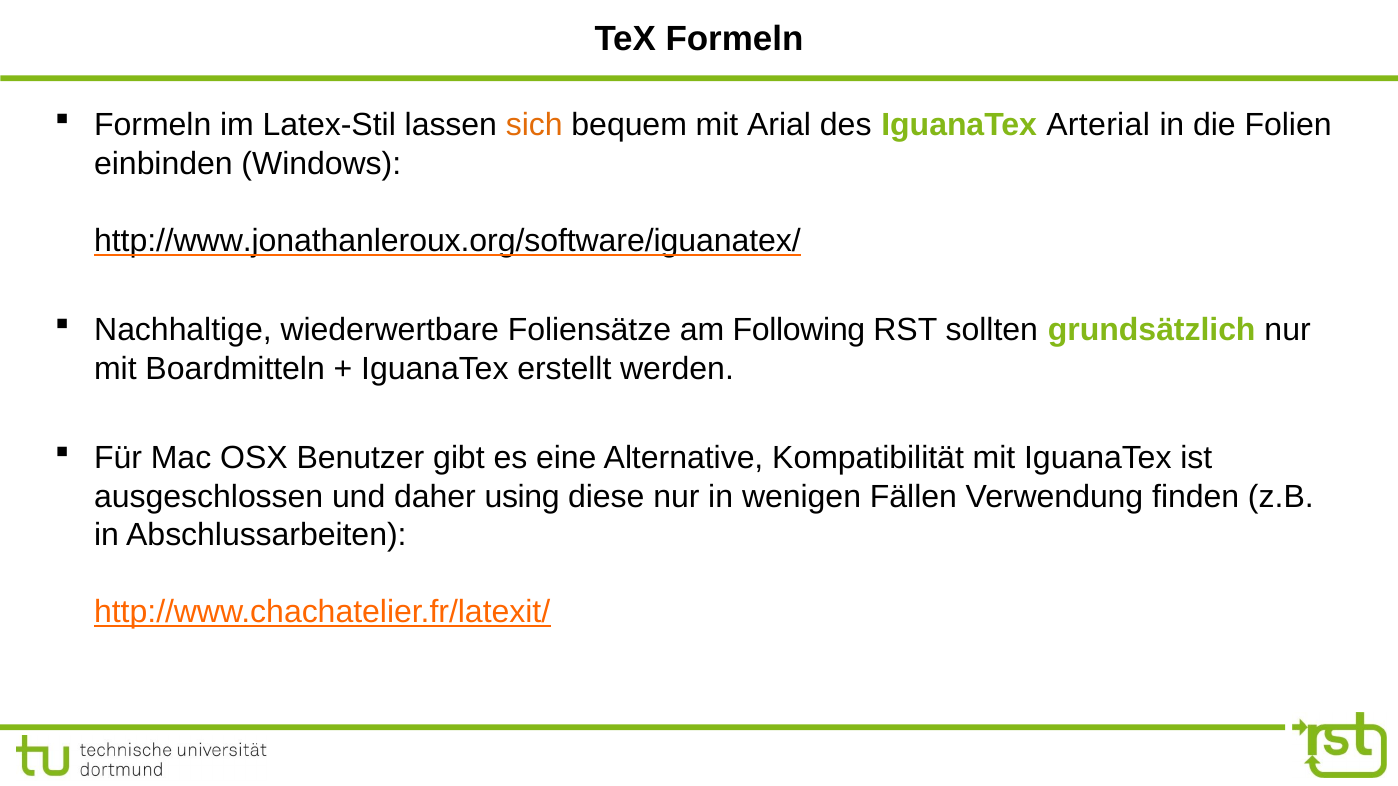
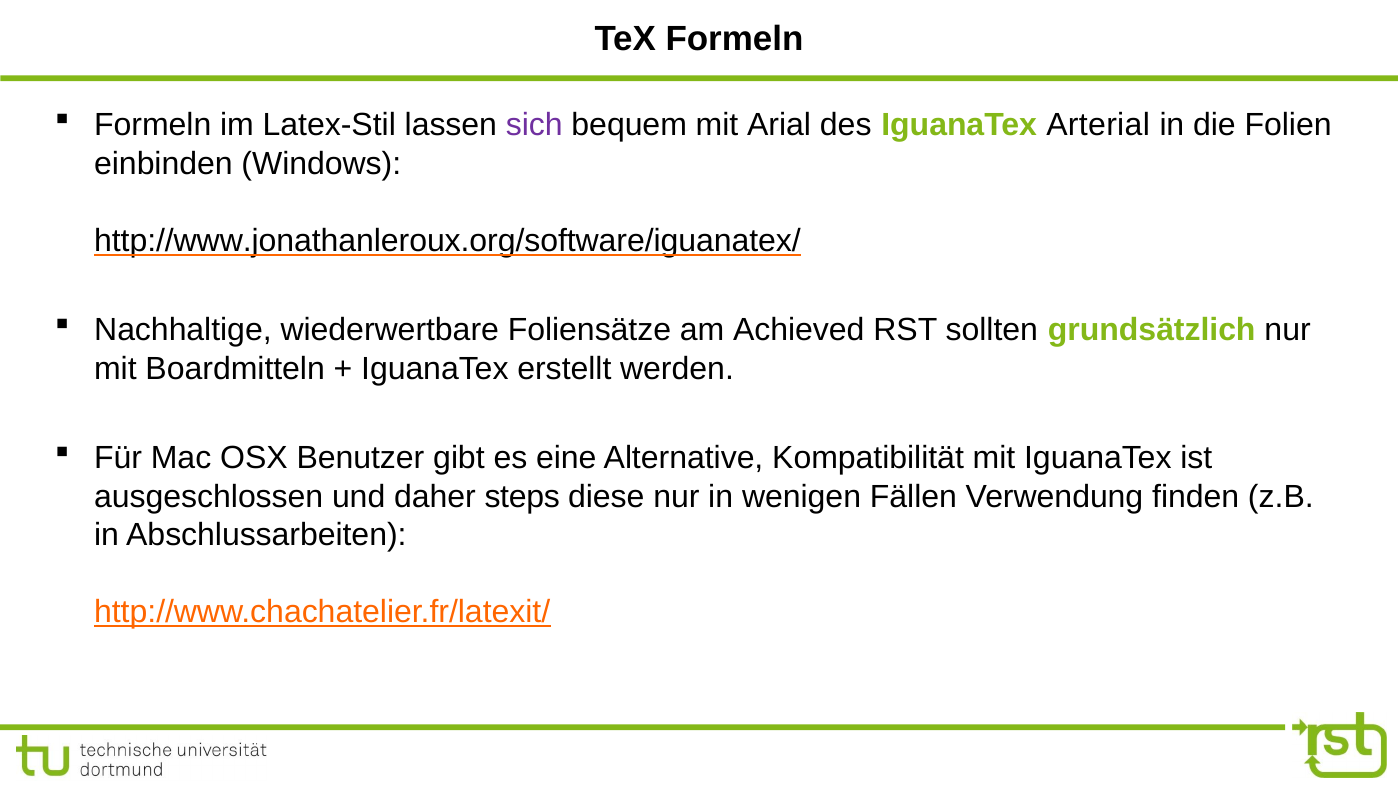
sich colour: orange -> purple
Following: Following -> Achieved
using: using -> steps
